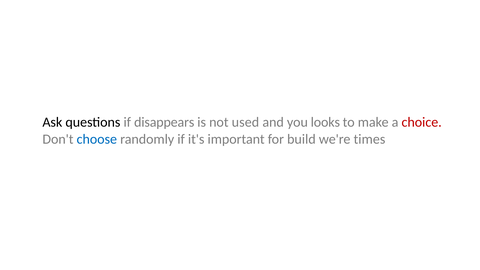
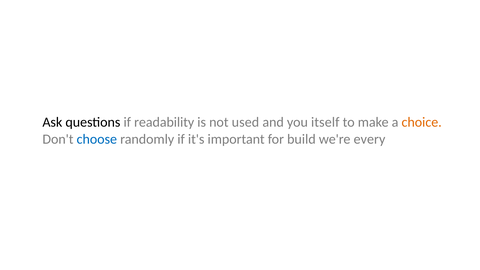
disappears: disappears -> readability
looks: looks -> itself
choice colour: red -> orange
times: times -> every
